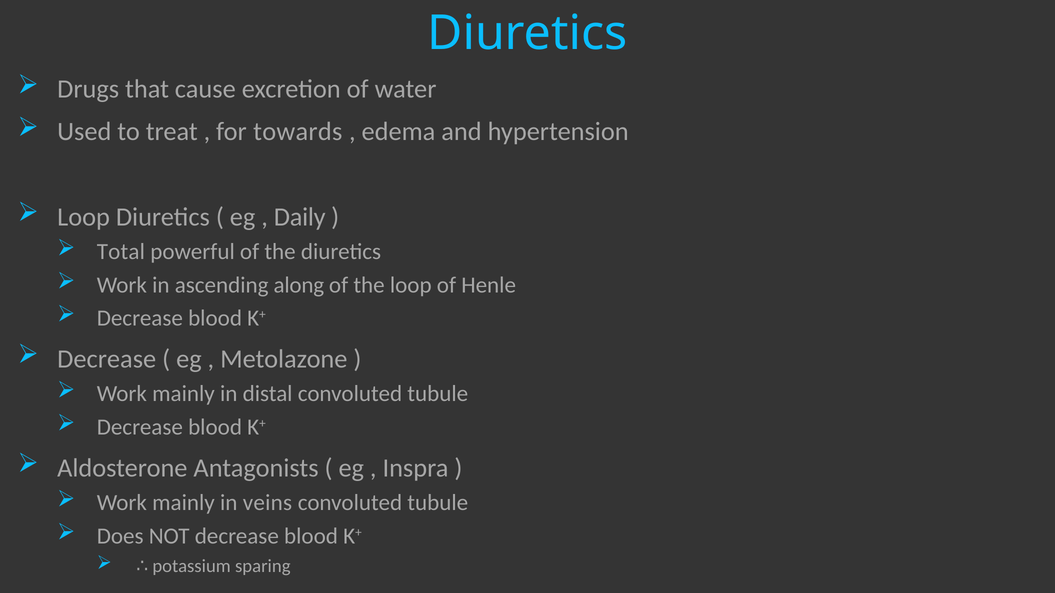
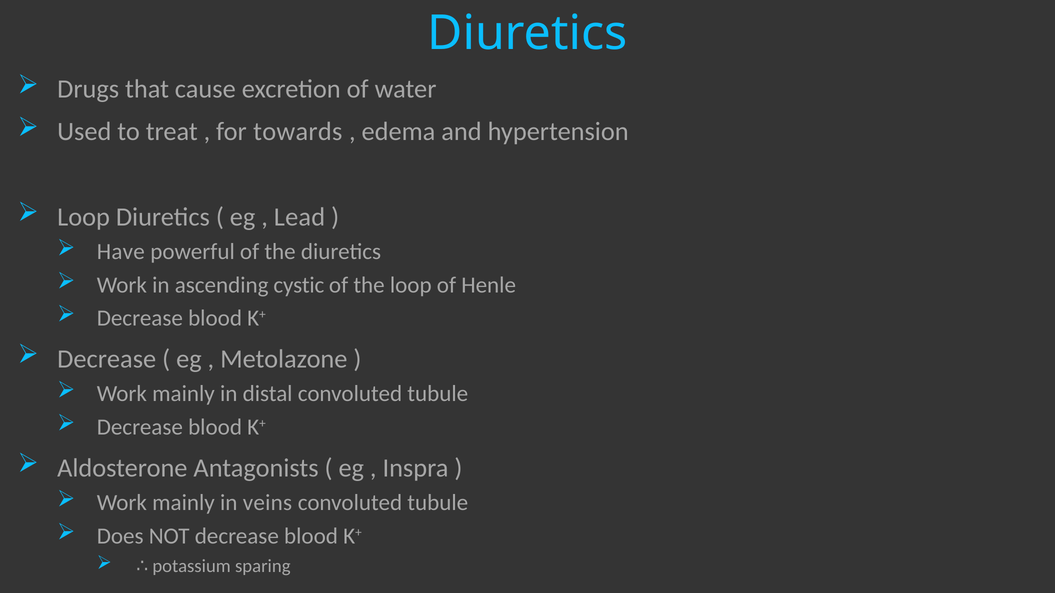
Daily: Daily -> Lead
Total: Total -> Have
along: along -> cystic
